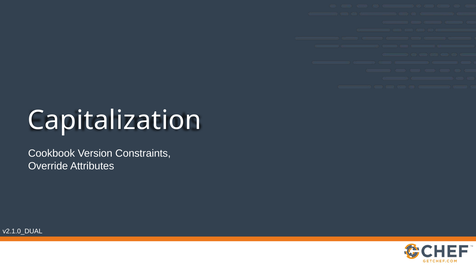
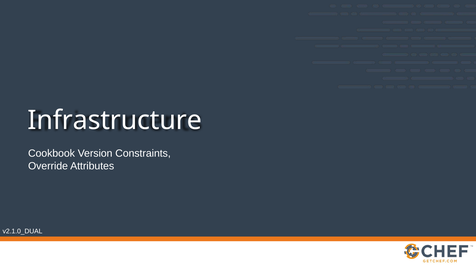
Capitalization: Capitalization -> Infrastructure
